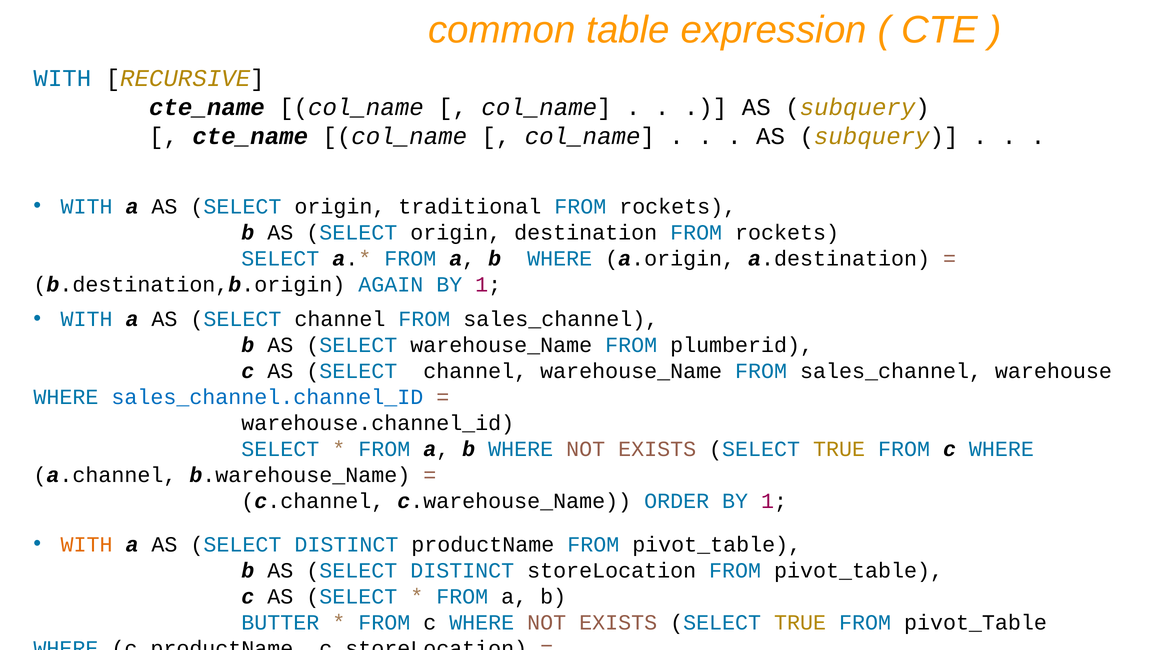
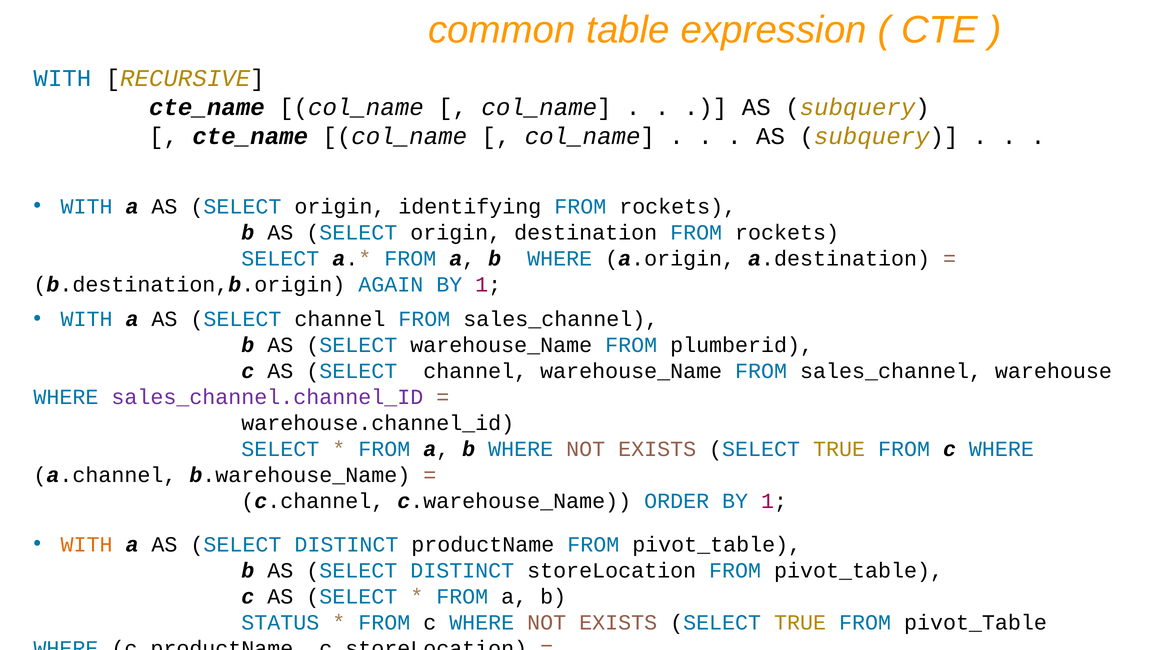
traditional: traditional -> identifying
sales_channel.channel_ID colour: blue -> purple
BUTTER: BUTTER -> STATUS
